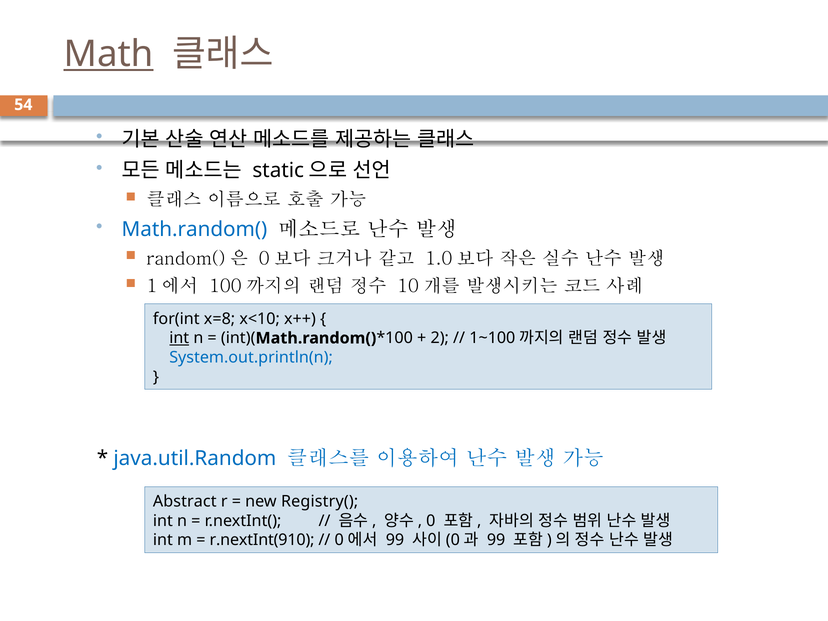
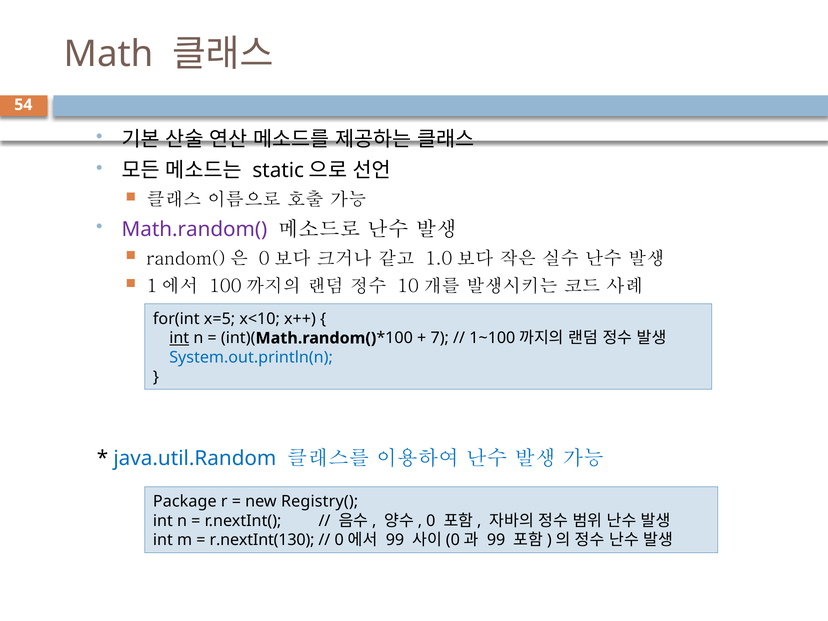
Math underline: present -> none
Math.random( colour: blue -> purple
x=8: x=8 -> x=5
2: 2 -> 7
Abstract: Abstract -> Package
r.nextInt(910: r.nextInt(910 -> r.nextInt(130
